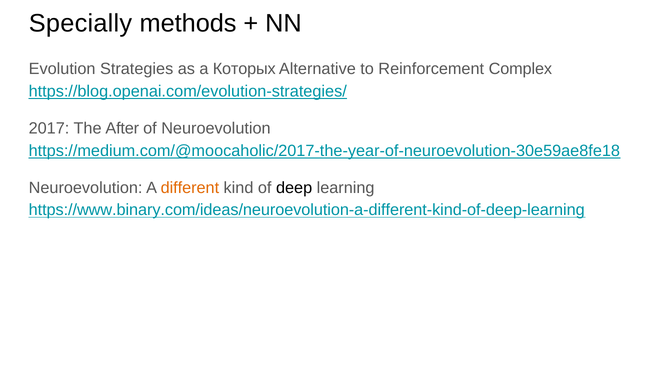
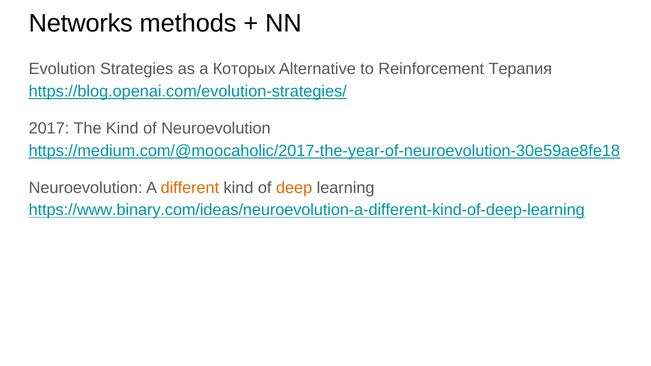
Specially: Specially -> Networks
Complex: Complex -> Терапия
The After: After -> Kind
deep colour: black -> orange
